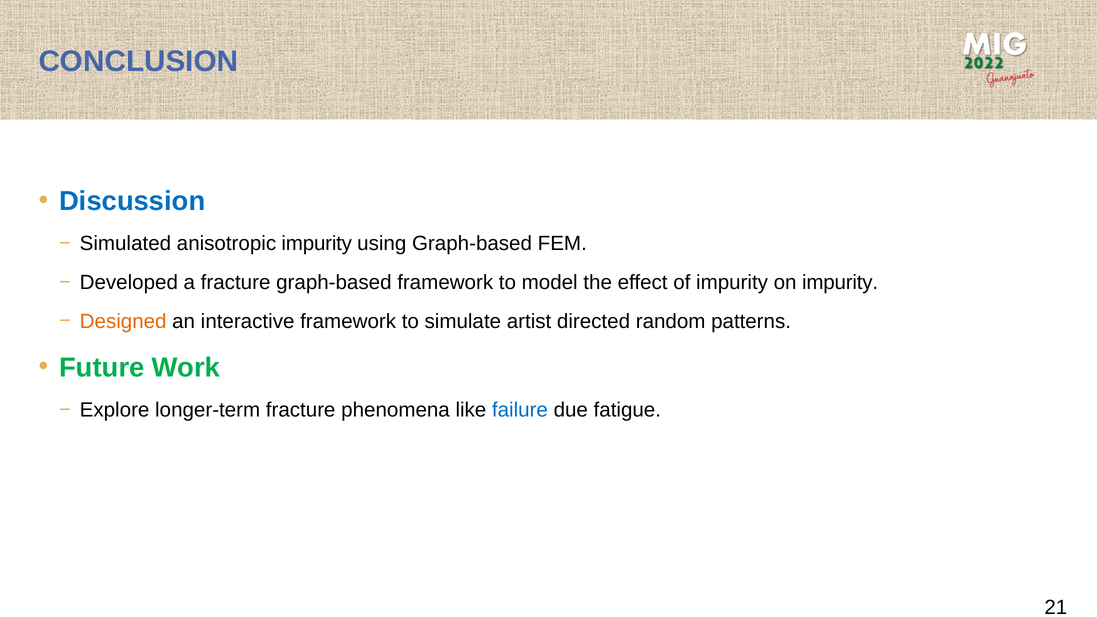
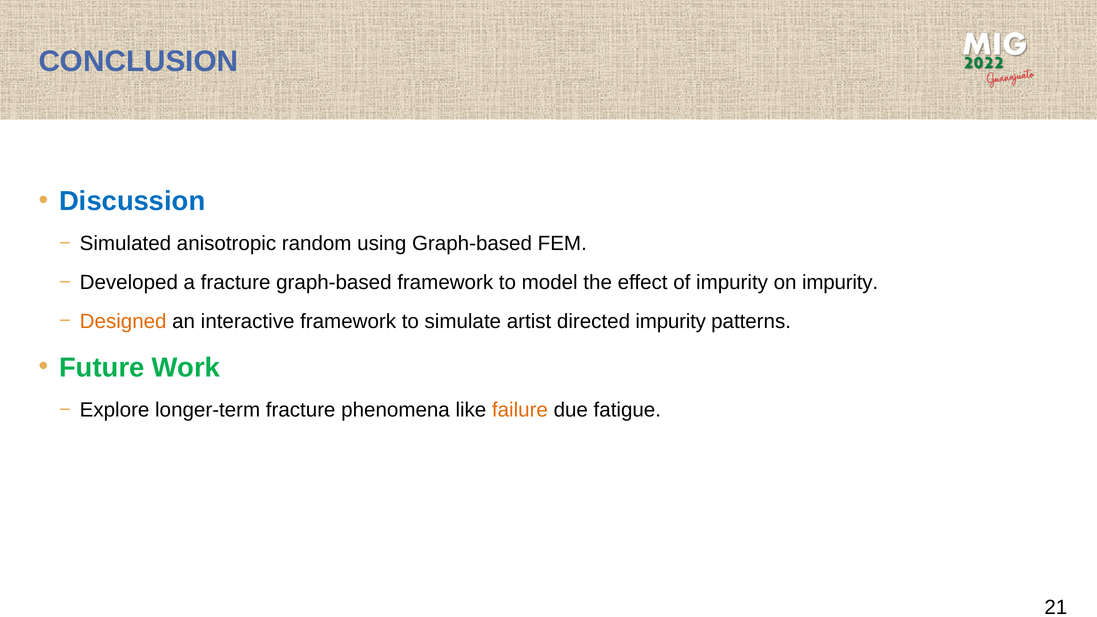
anisotropic impurity: impurity -> random
directed random: random -> impurity
failure colour: blue -> orange
